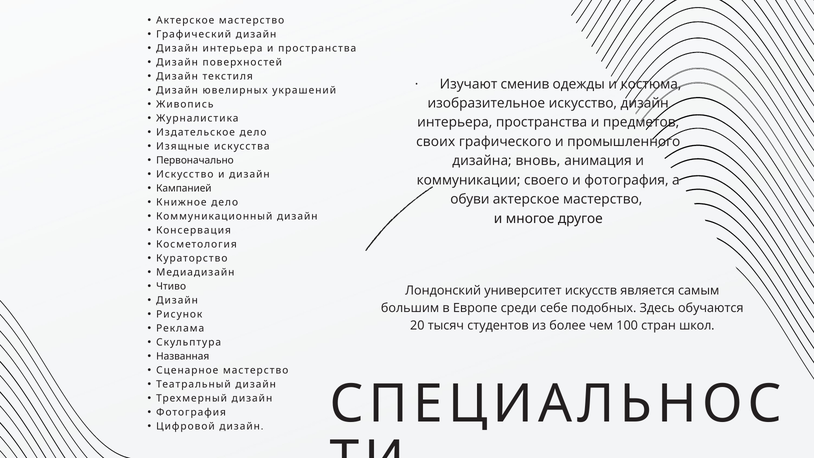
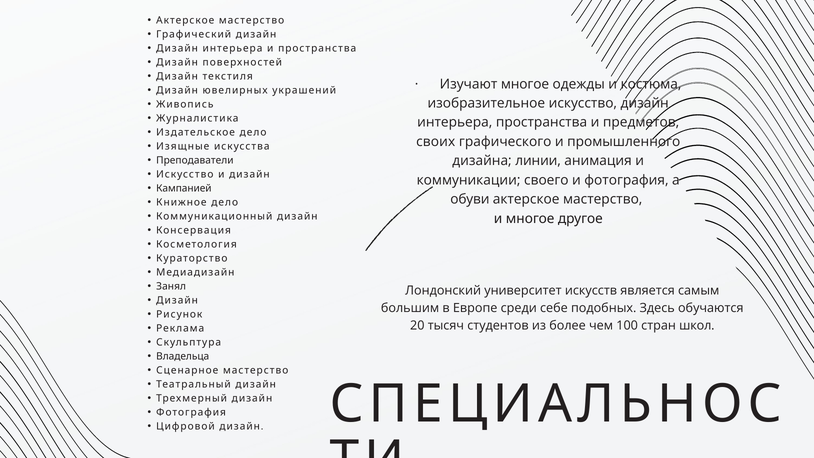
Изучают сменив: сменив -> многое
Первоначально: Первоначально -> Преподаватели
вновь: вновь -> линии
Чтиво: Чтиво -> Занял
Названная: Названная -> Владельца
